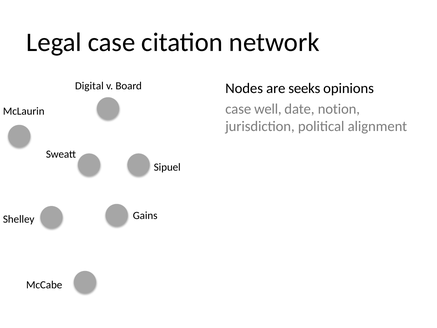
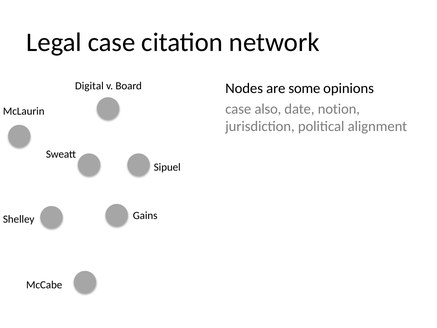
seeks: seeks -> some
well: well -> also
